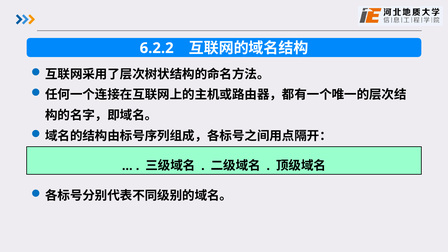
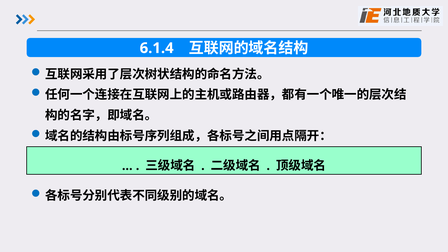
6.2.2: 6.2.2 -> 6.1.4
